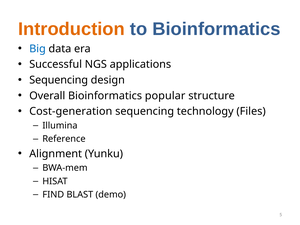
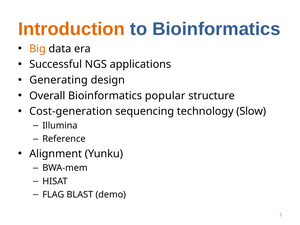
Big colour: blue -> orange
Sequencing at (59, 80): Sequencing -> Generating
Files: Files -> Slow
FIND: FIND -> FLAG
